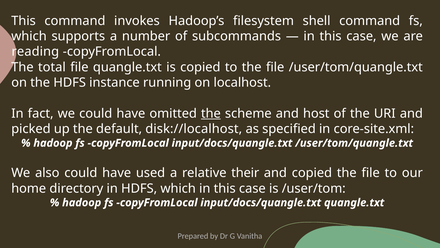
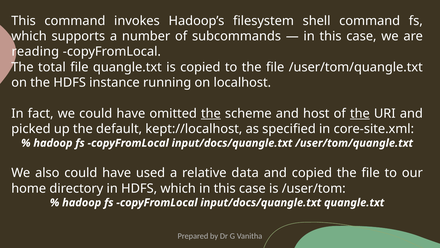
the at (360, 113) underline: none -> present
disk://localhost: disk://localhost -> kept://localhost
their: their -> data
